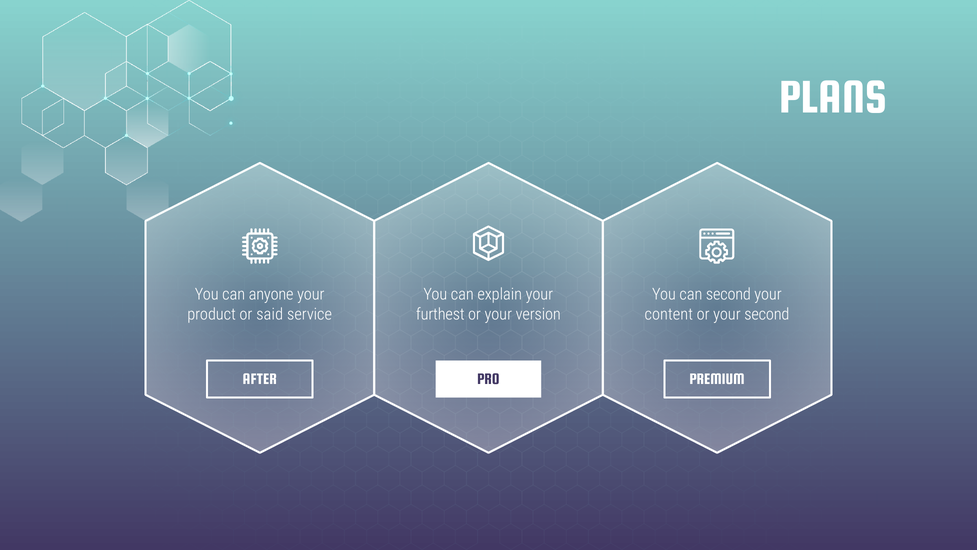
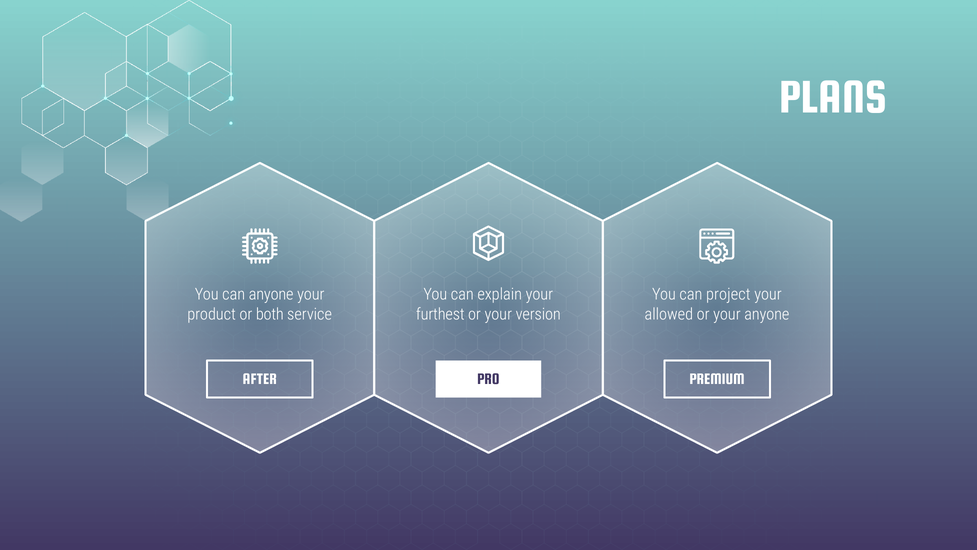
can second: second -> project
said: said -> both
content: content -> allowed
your second: second -> anyone
